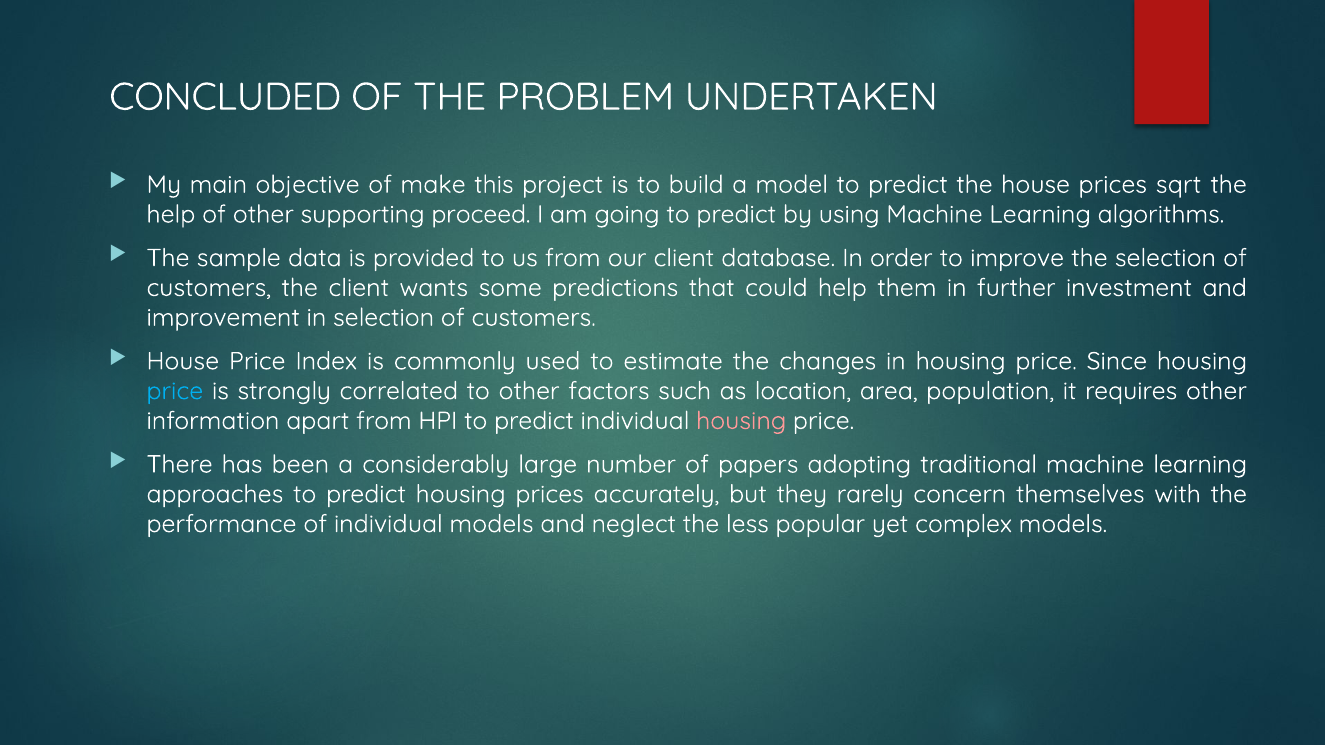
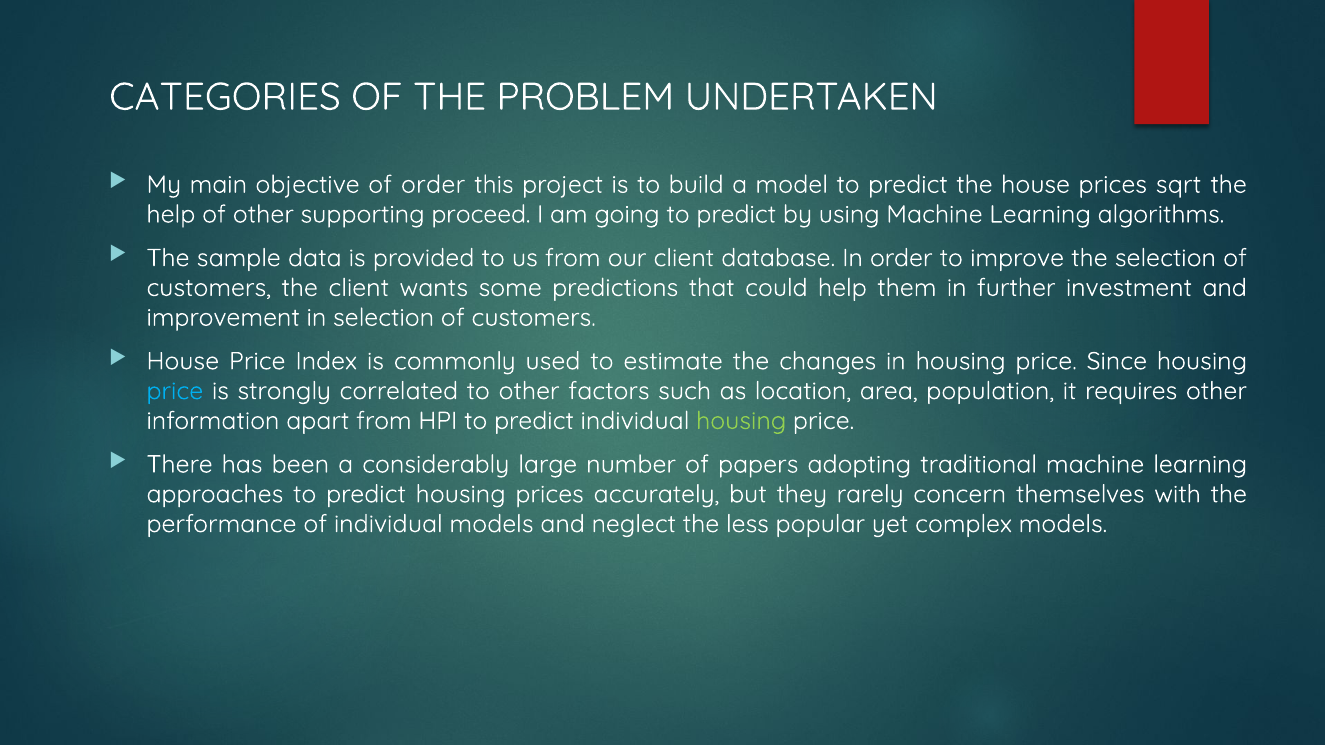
CONCLUDED: CONCLUDED -> CATEGORIES
of make: make -> order
housing at (741, 421) colour: pink -> light green
